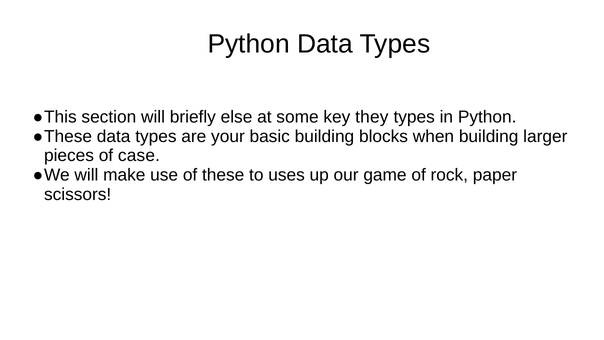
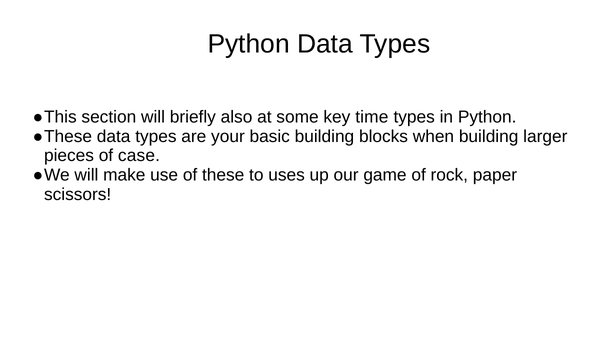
else: else -> also
they: they -> time
